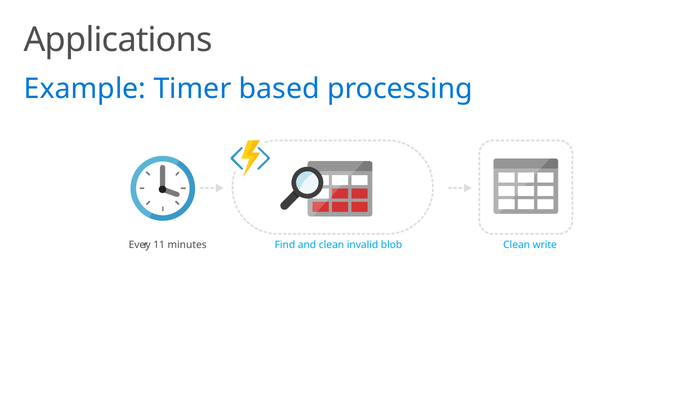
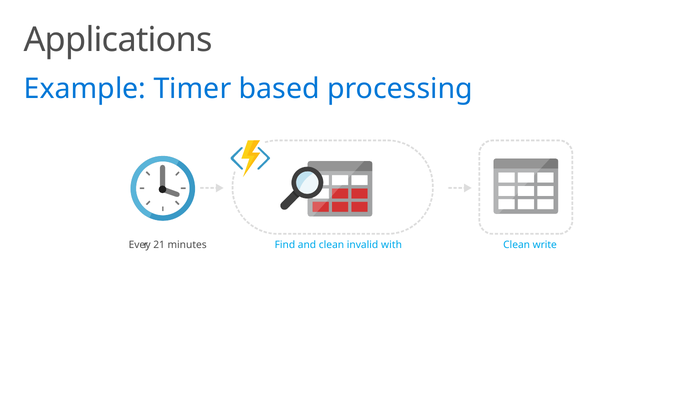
11: 11 -> 21
blob: blob -> with
